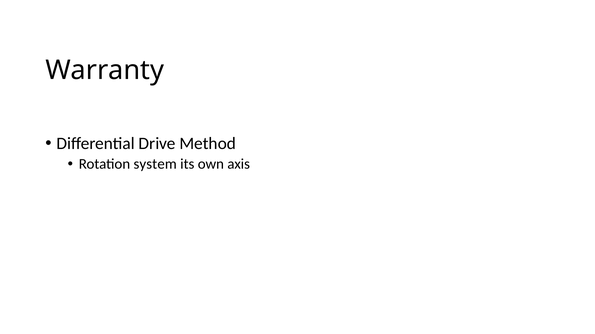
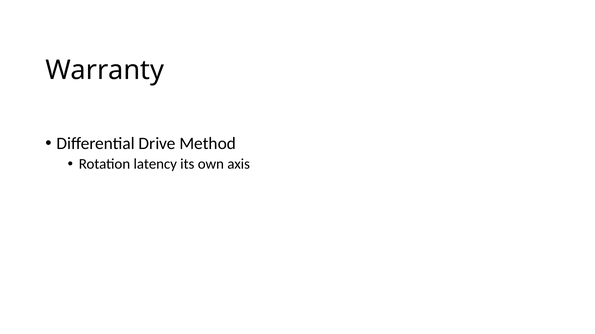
system: system -> latency
